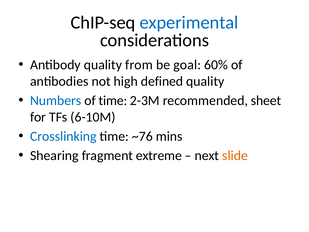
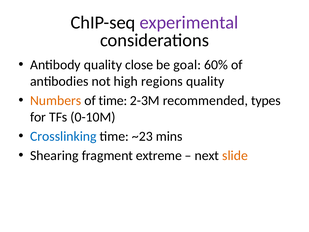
experimental colour: blue -> purple
from: from -> close
defined: defined -> regions
Numbers colour: blue -> orange
sheet: sheet -> types
6-10M: 6-10M -> 0-10M
~76: ~76 -> ~23
